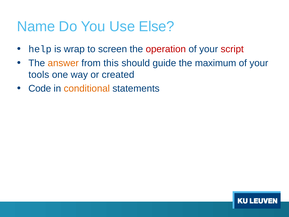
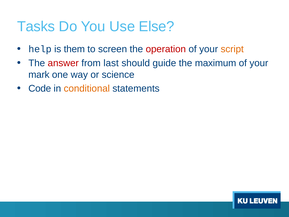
Name: Name -> Tasks
wrap: wrap -> them
script colour: red -> orange
answer colour: orange -> red
this: this -> last
tools: tools -> mark
created: created -> science
